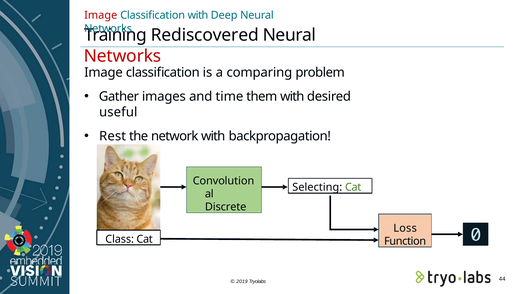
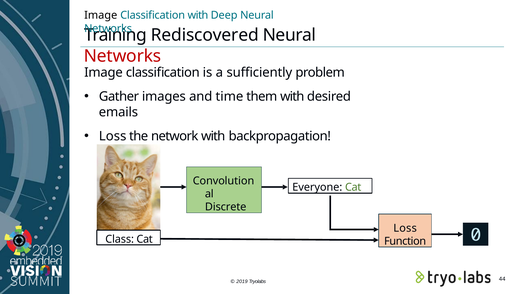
Image at (101, 15) colour: red -> black
comparing: comparing -> sufficiently
useful: useful -> emails
Rest at (113, 136): Rest -> Loss
Selecting: Selecting -> Everyone
